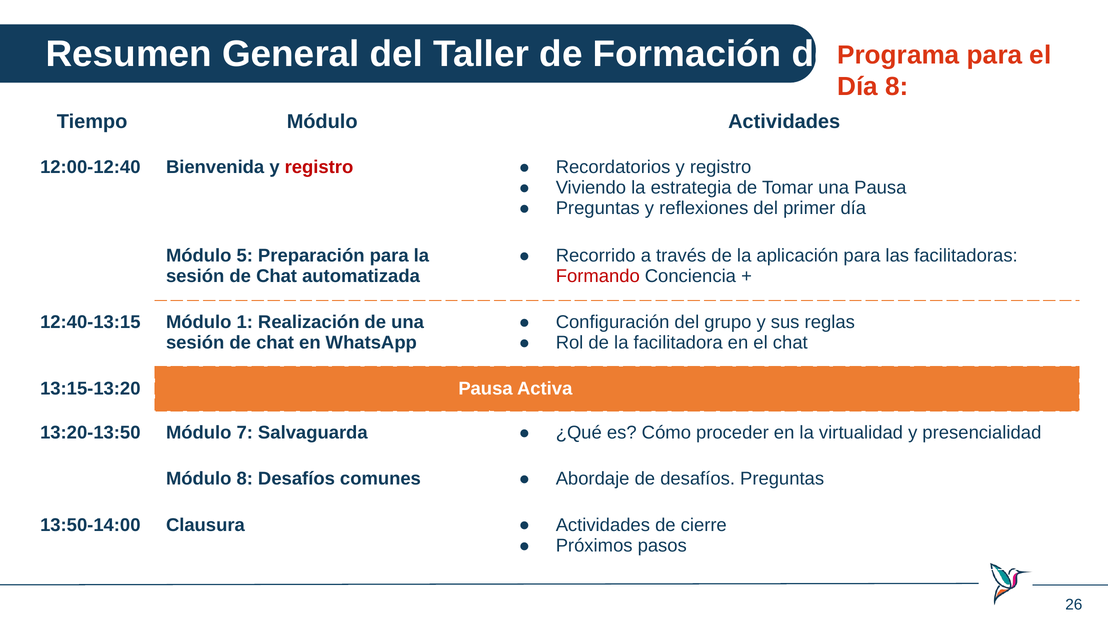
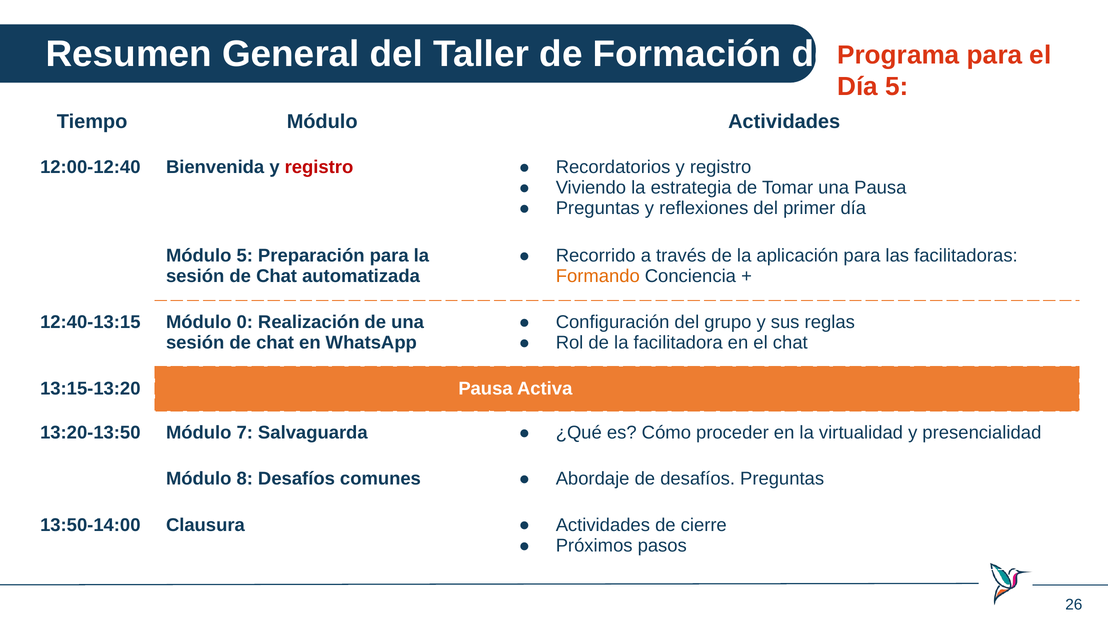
Día 8: 8 -> 5
Formando colour: red -> orange
1: 1 -> 0
